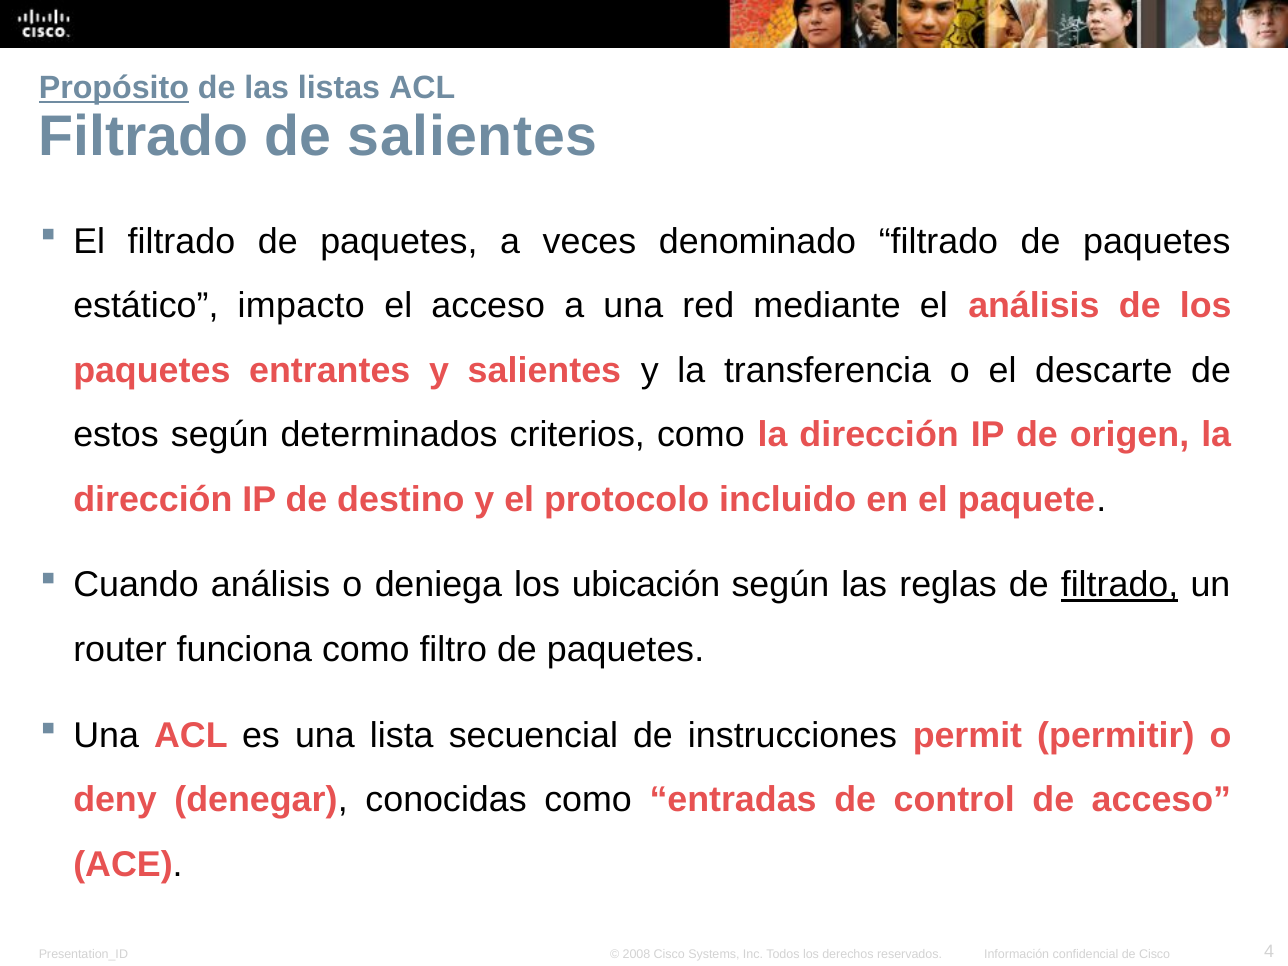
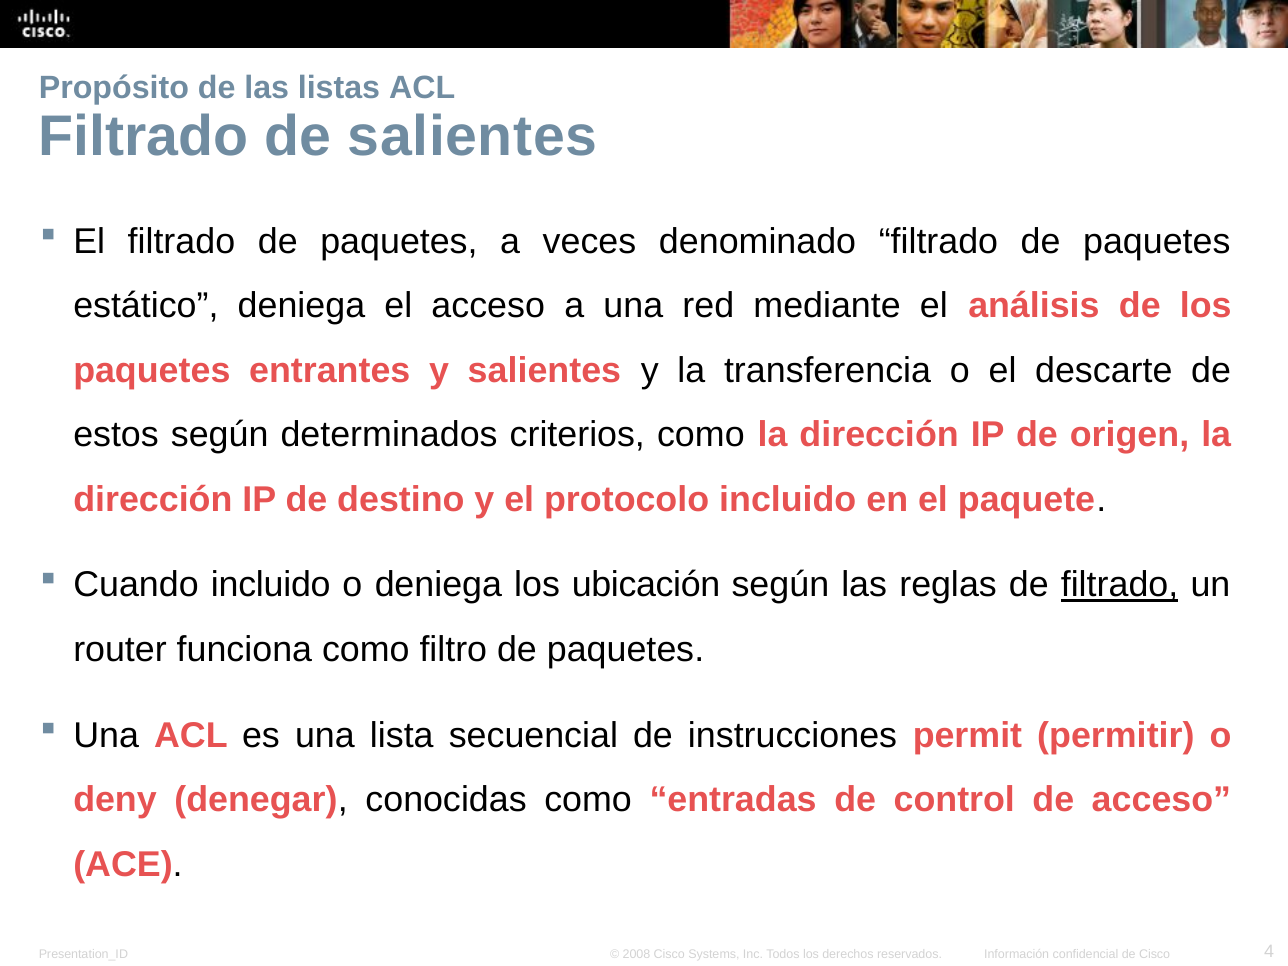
Propósito underline: present -> none
estático impacto: impacto -> deniega
Cuando análisis: análisis -> incluido
